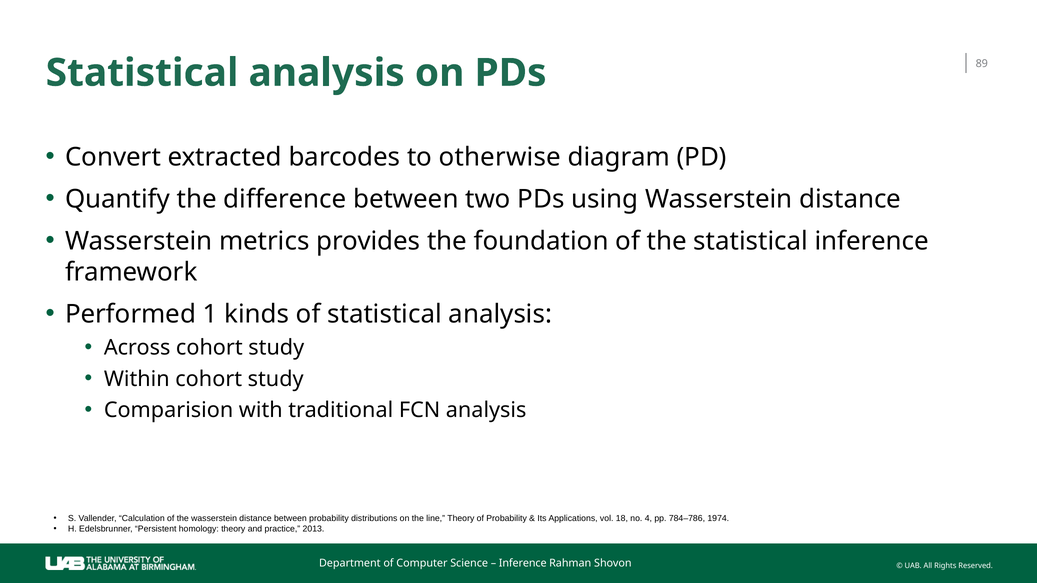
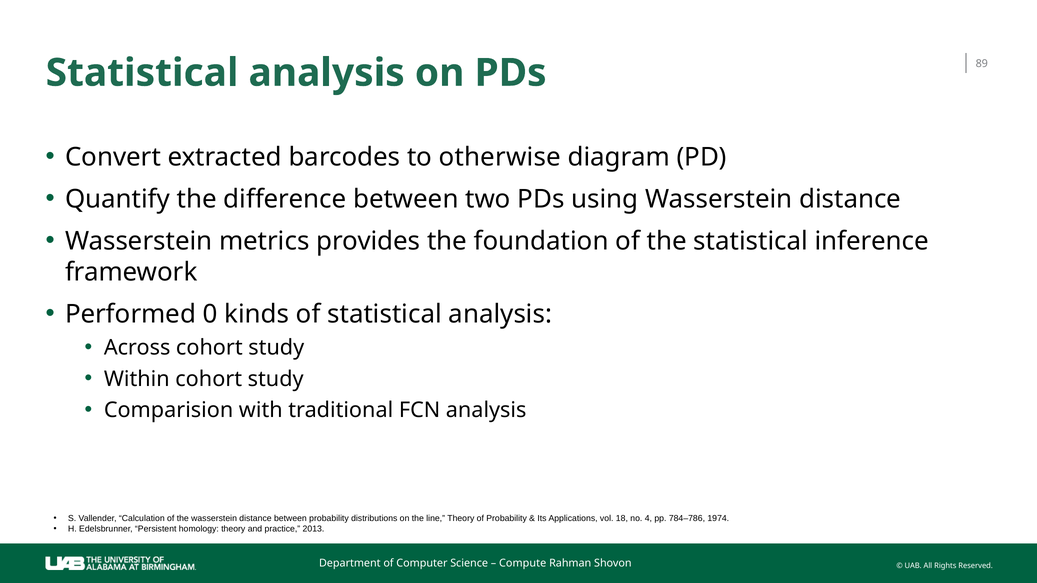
1: 1 -> 0
Inference at (523, 563): Inference -> Compute
